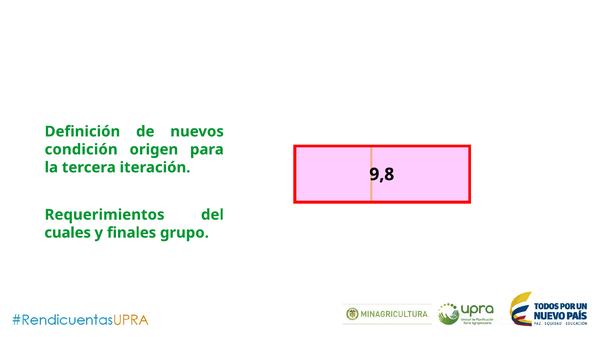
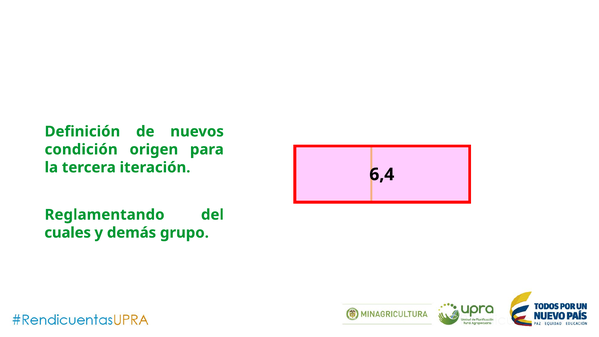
9,8: 9,8 -> 6,4
Requerimientos: Requerimientos -> Reglamentando
finales: finales -> demás
